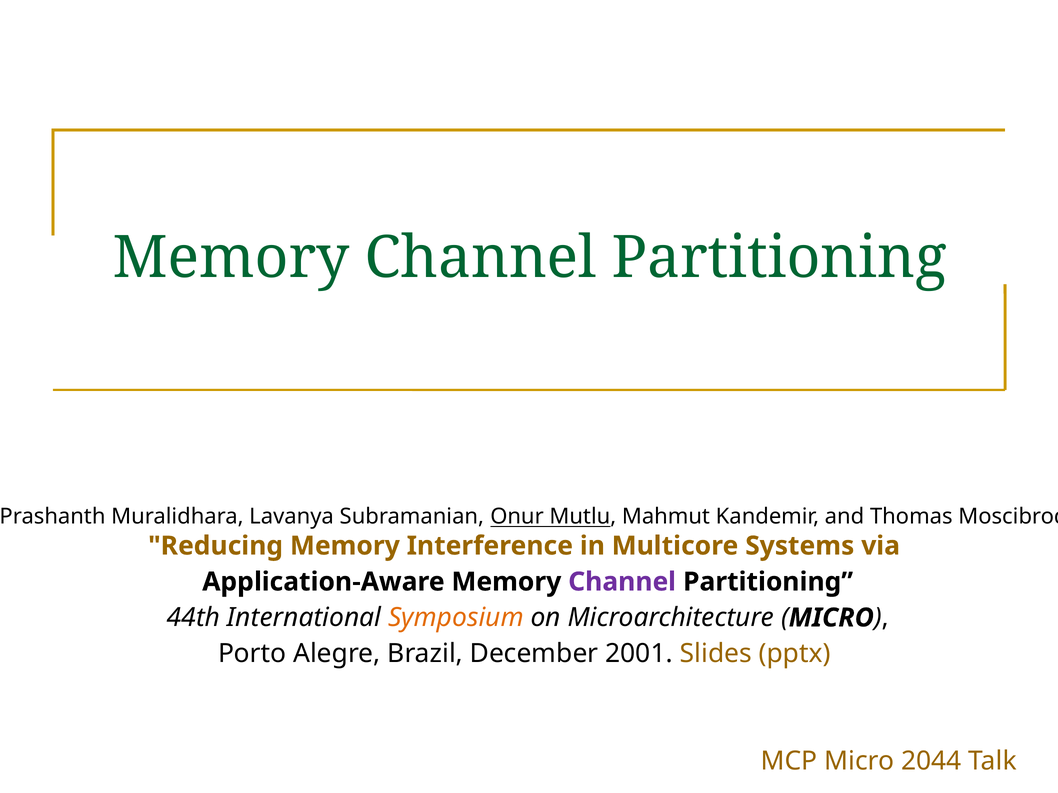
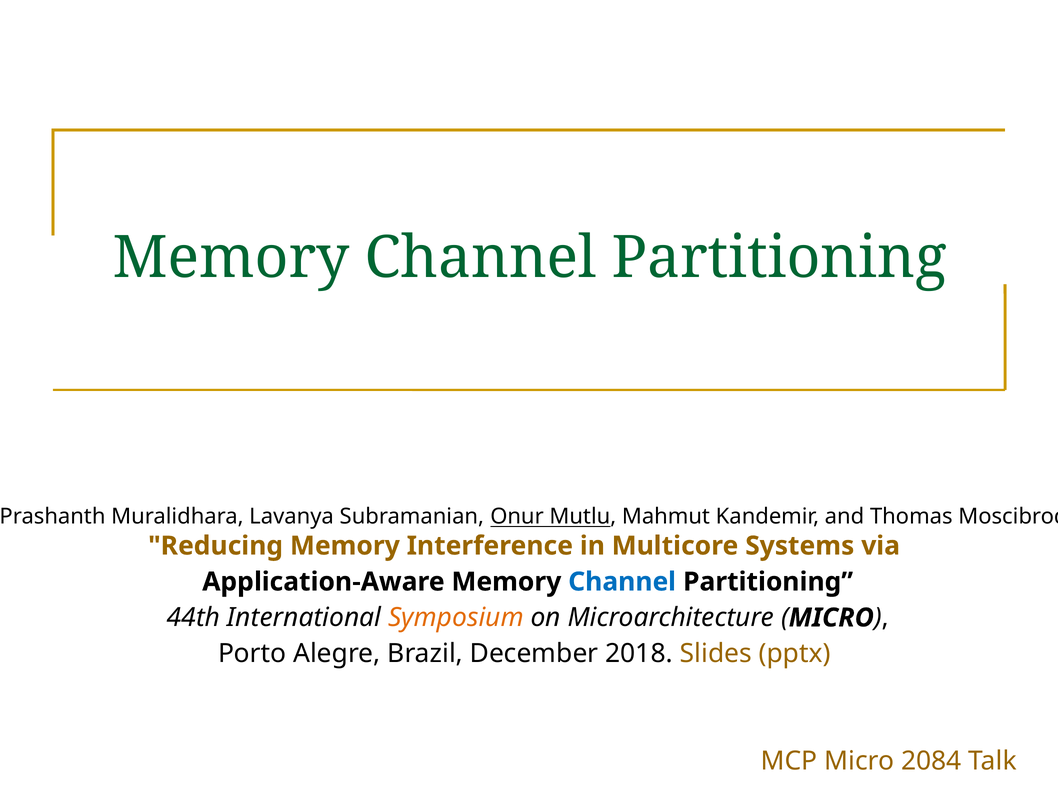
Channel at (622, 582) colour: purple -> blue
2001: 2001 -> 2018
2044: 2044 -> 2084
